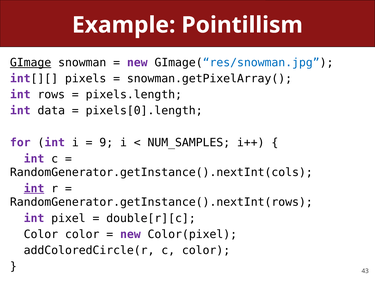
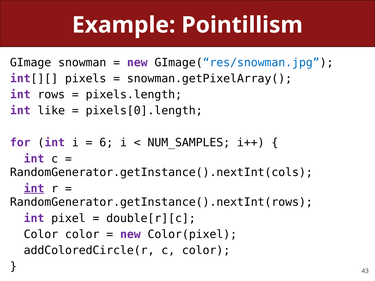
GImage underline: present -> none
data: data -> like
9: 9 -> 6
